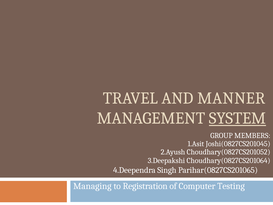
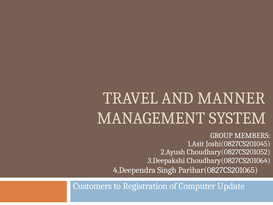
SYSTEM underline: present -> none
Managing: Managing -> Customers
Testing: Testing -> Update
